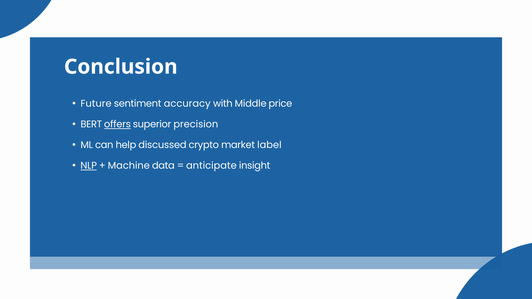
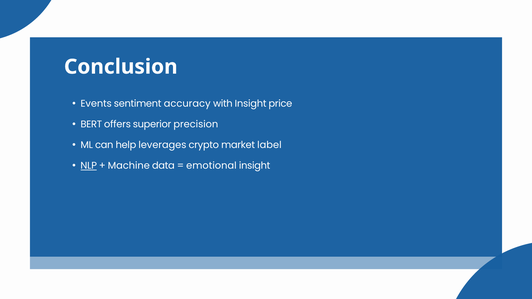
Future: Future -> Events
with Middle: Middle -> Insight
offers underline: present -> none
discussed: discussed -> leverages
anticipate: anticipate -> emotional
